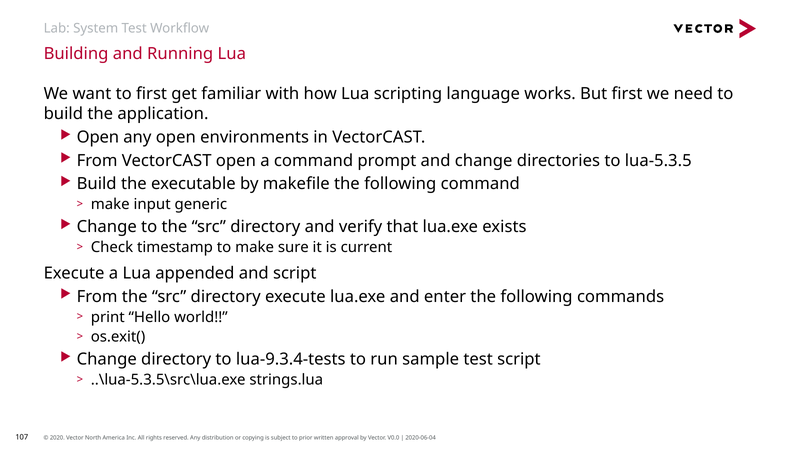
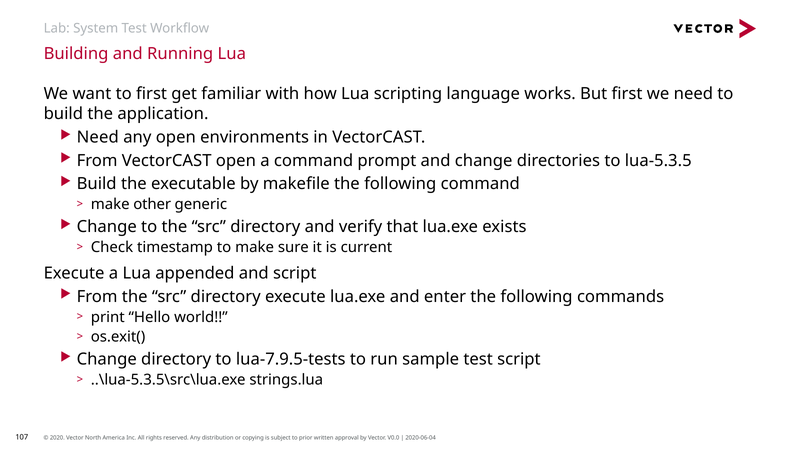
Open at (98, 137): Open -> Need
input: input -> other
lua-9.3.4-tests: lua-9.3.4-tests -> lua-7.9.5-tests
